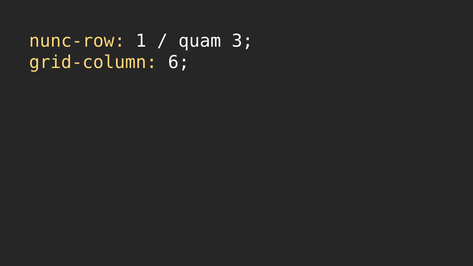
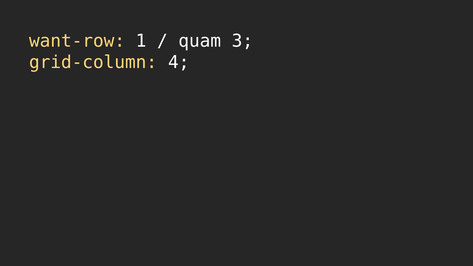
nunc-row: nunc-row -> want-row
6: 6 -> 4
